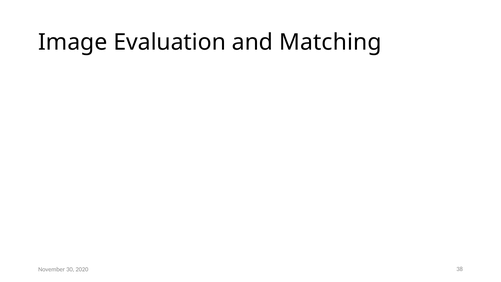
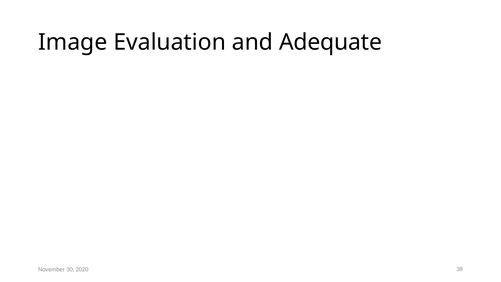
Matching: Matching -> Adequate
